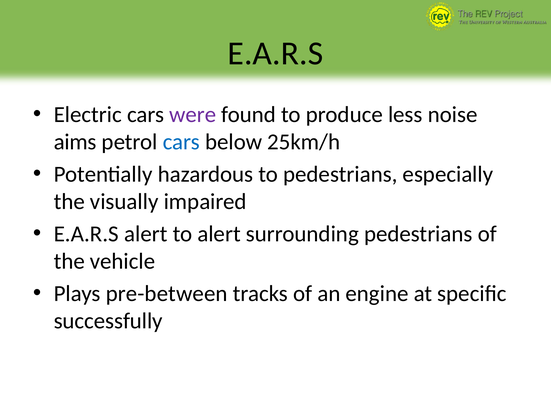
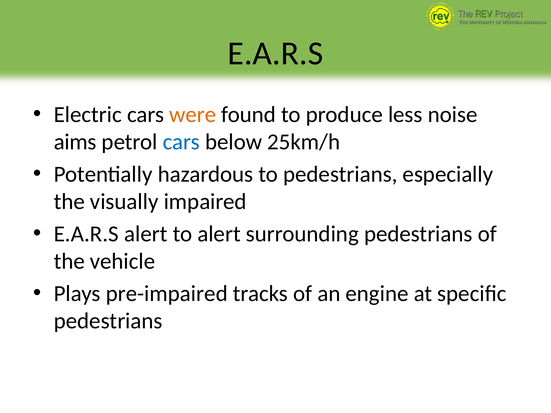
were colour: purple -> orange
pre-between: pre-between -> pre-impaired
successfully at (108, 321): successfully -> pedestrians
